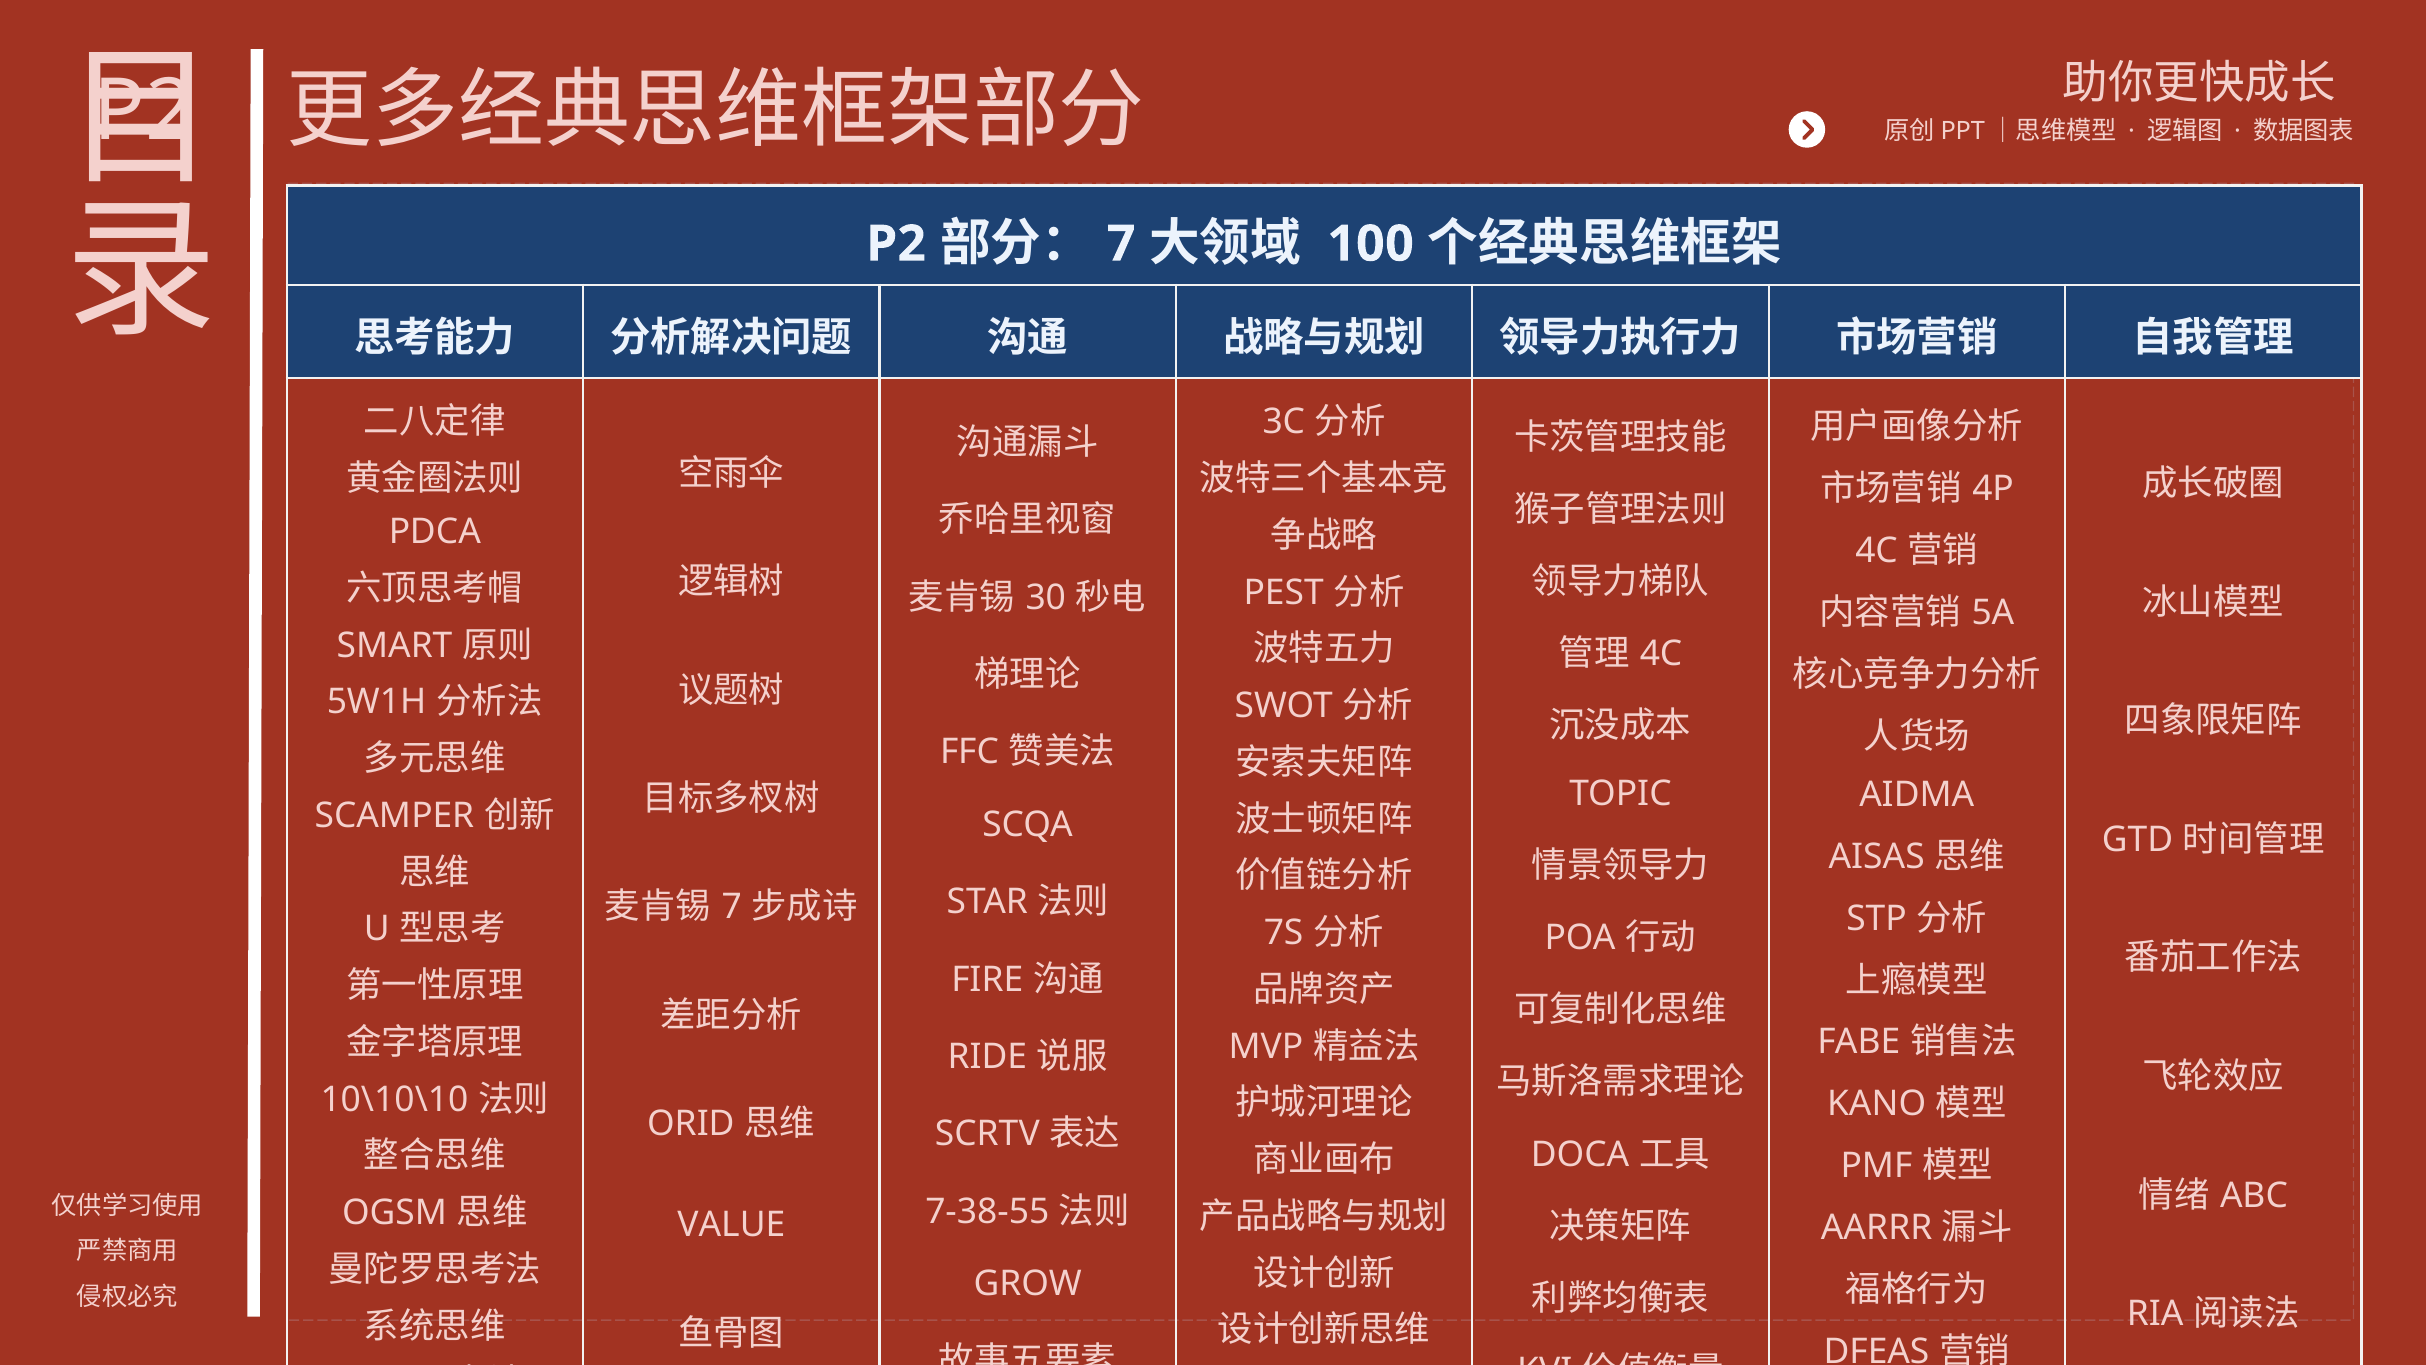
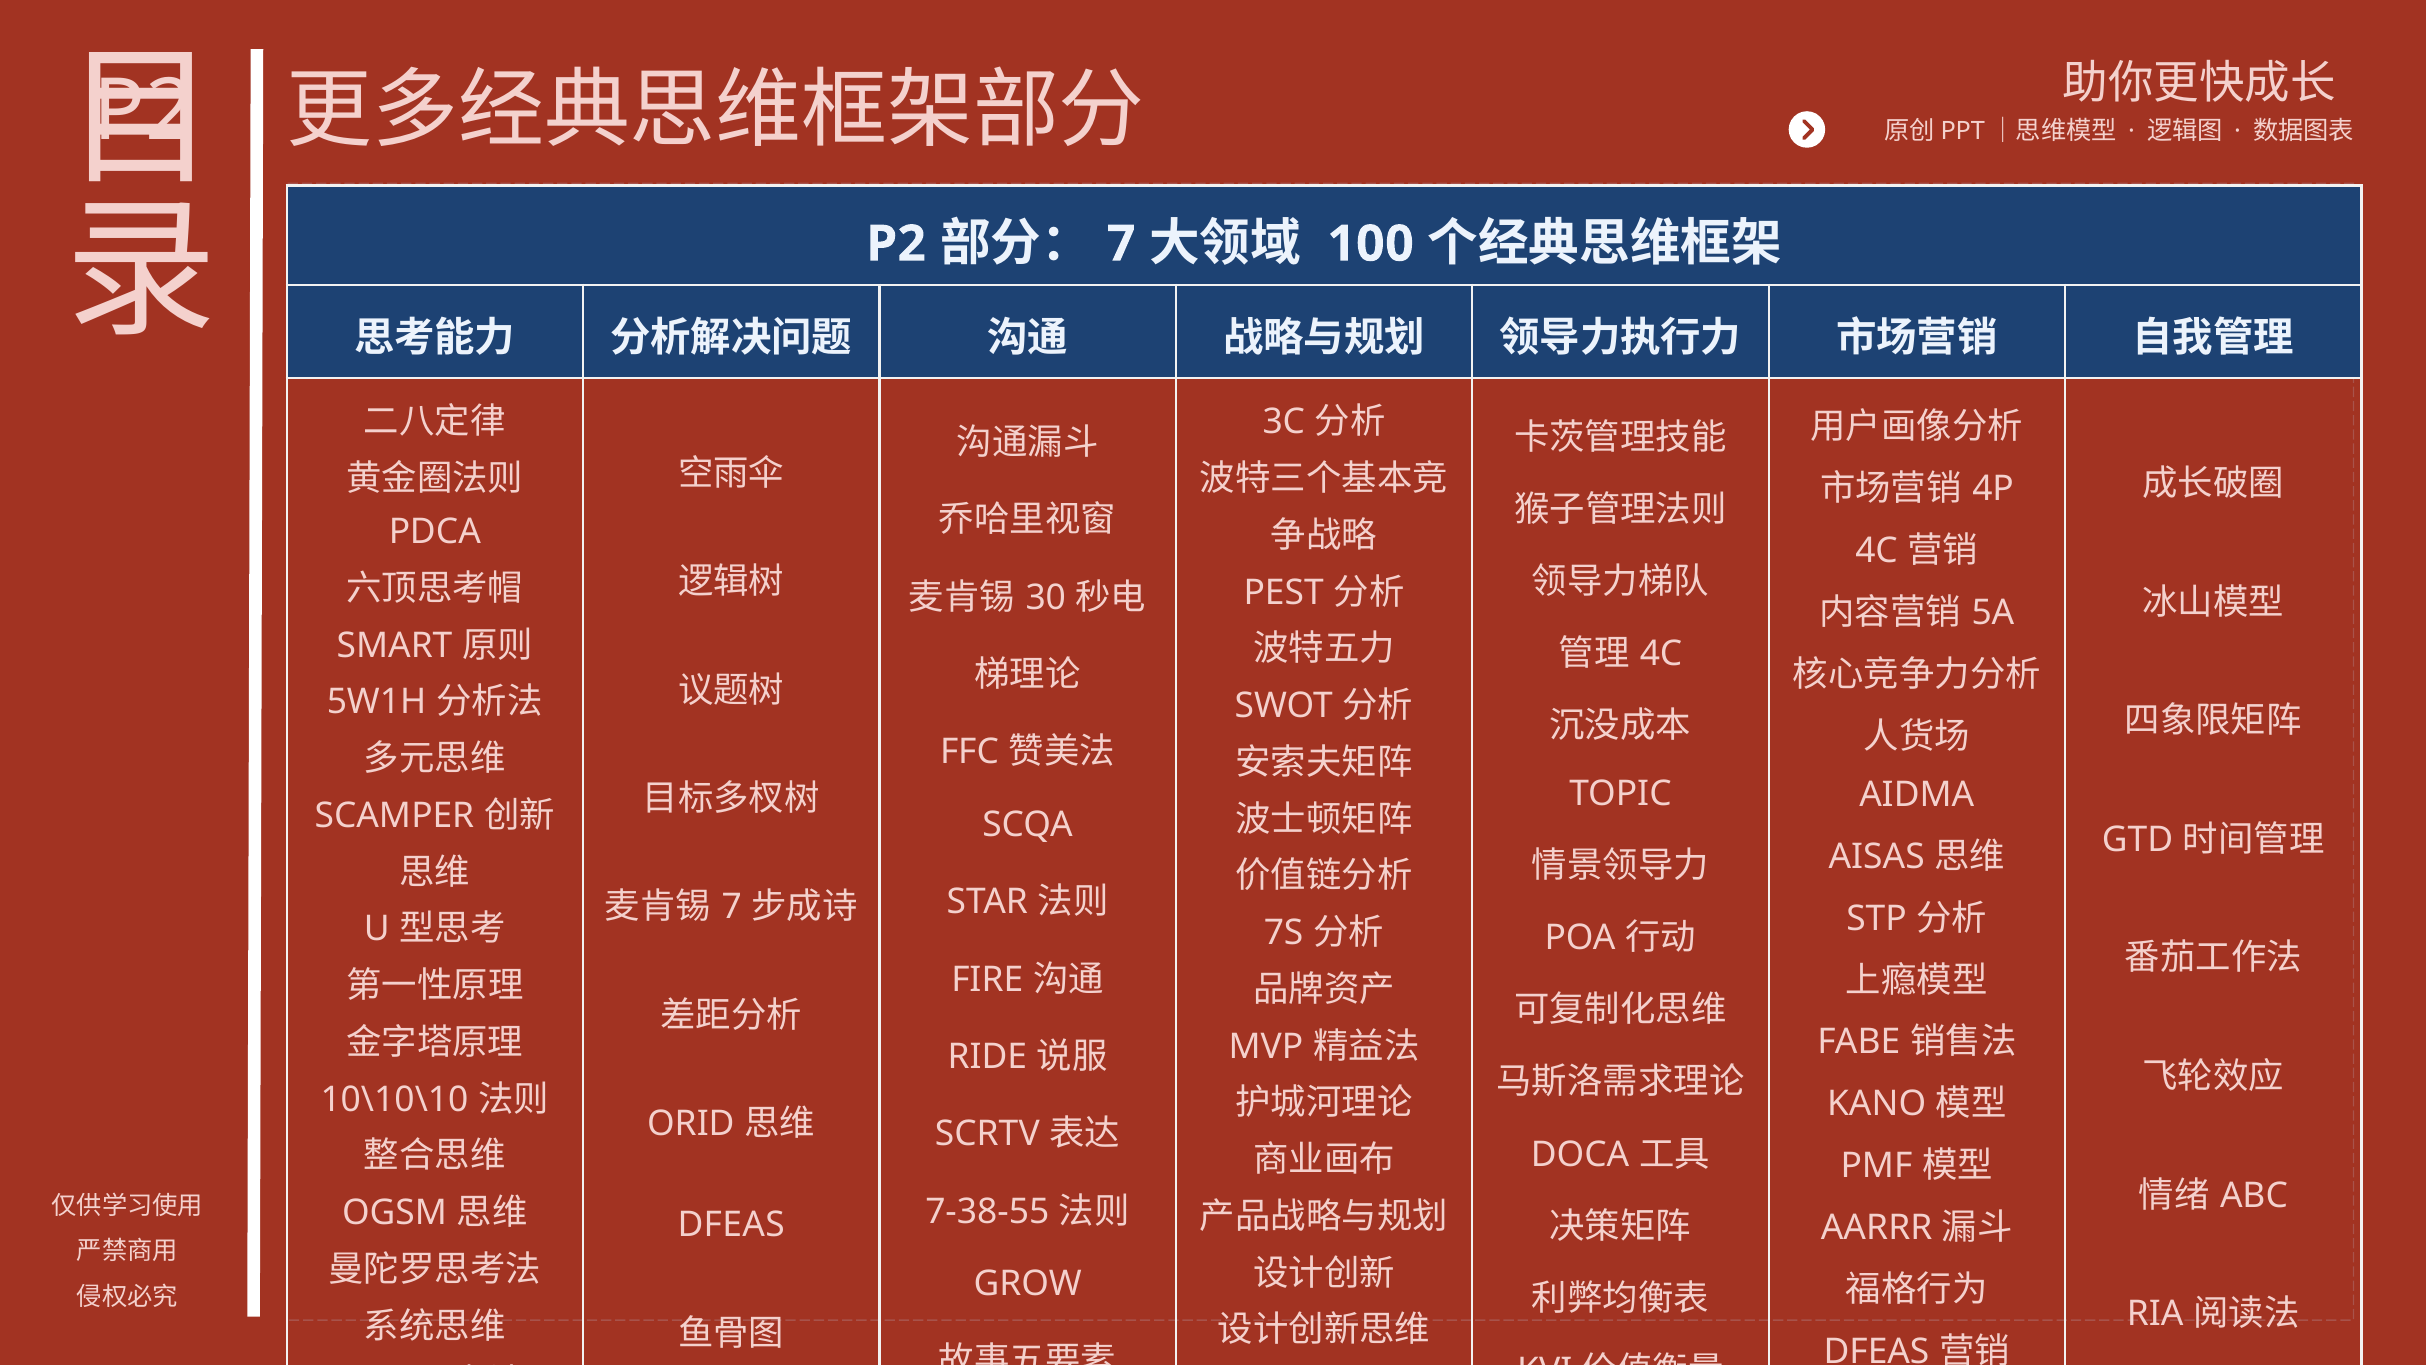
VALUE at (731, 1225): VALUE -> DFEAS
